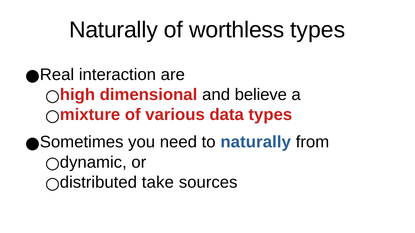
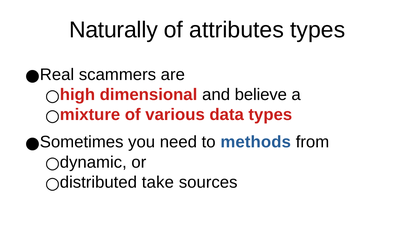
worthless: worthless -> attributes
interaction: interaction -> scammers
to naturally: naturally -> methods
